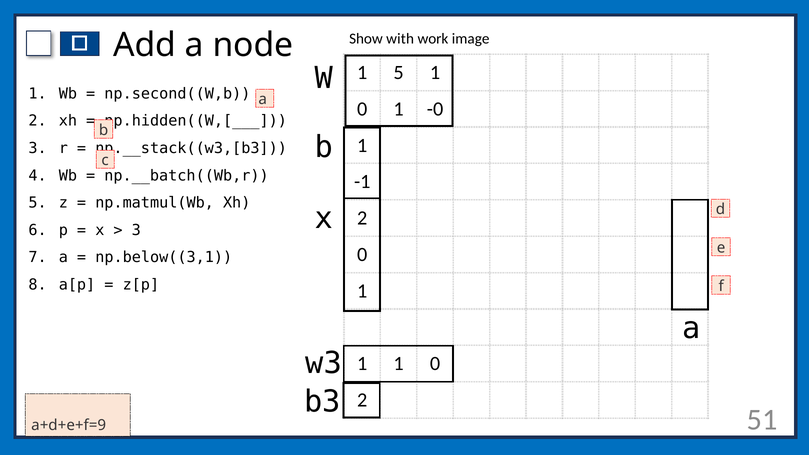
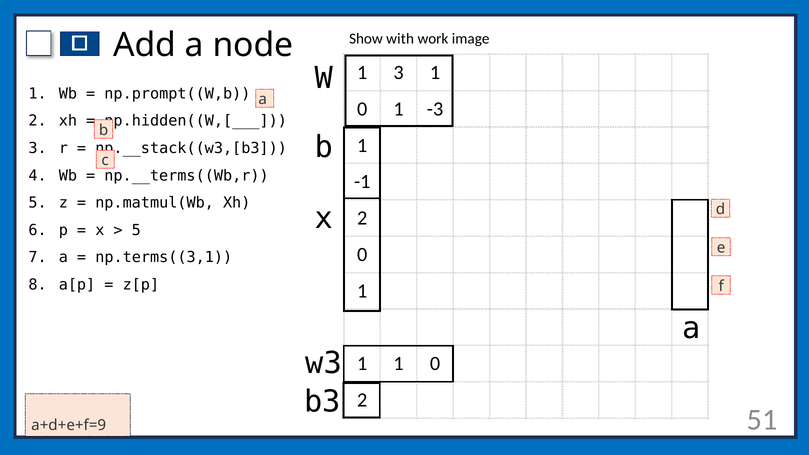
1 5: 5 -> 3
np.second((W,b: np.second((W,b -> np.prompt((W,b
-0: -0 -> -3
np.__batch((Wb,r: np.__batch((Wb,r -> np.__terms((Wb,r
3 at (136, 230): 3 -> 5
np.below((3,1: np.below((3,1 -> np.terms((3,1
